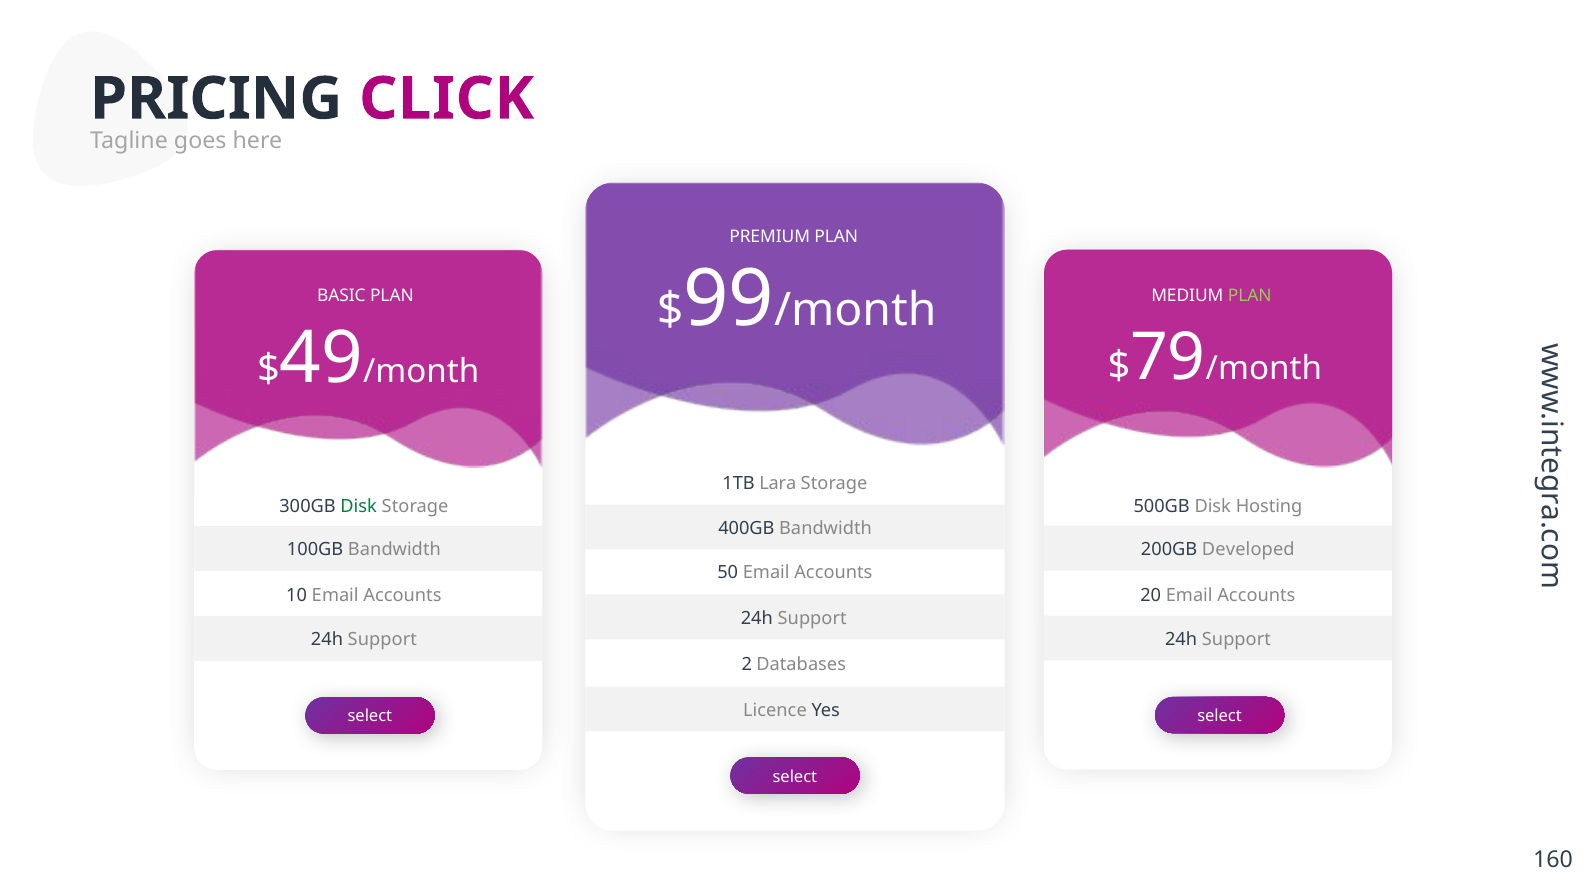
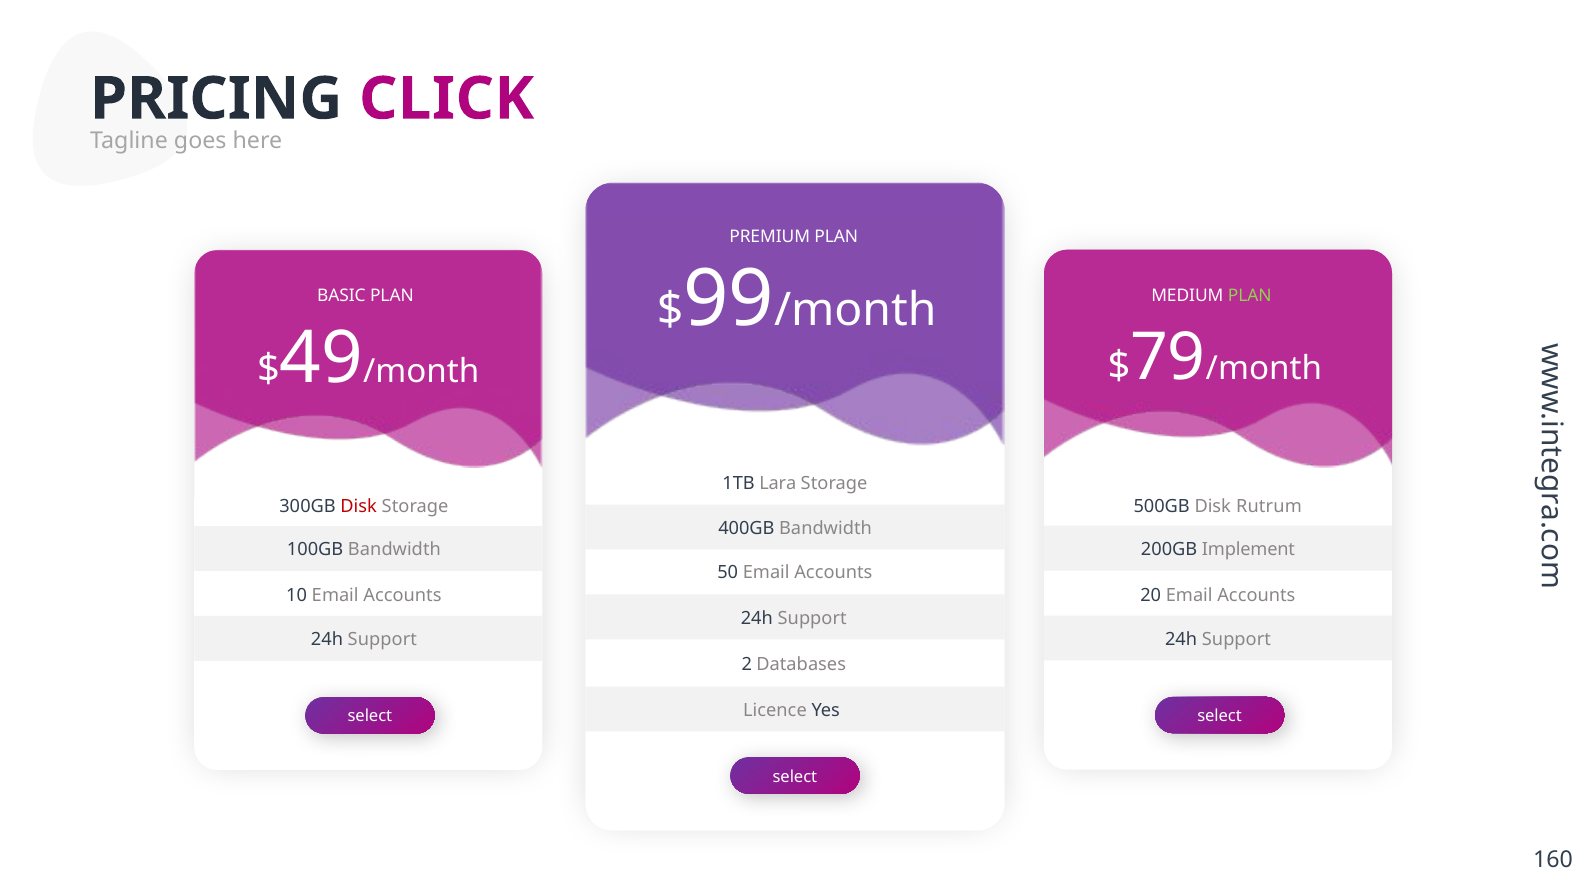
Disk at (359, 507) colour: green -> red
Hosting: Hosting -> Rutrum
Developed: Developed -> Implement
